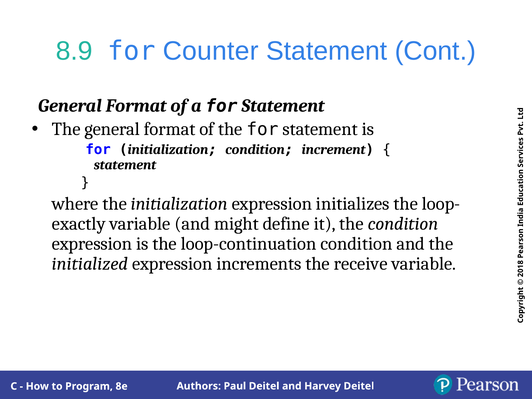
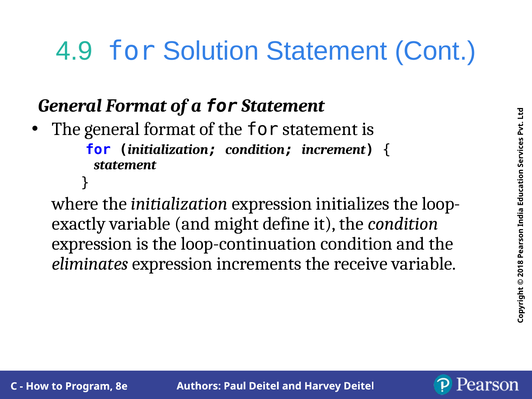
8.9: 8.9 -> 4.9
Counter: Counter -> Solution
initialized: initialized -> eliminates
